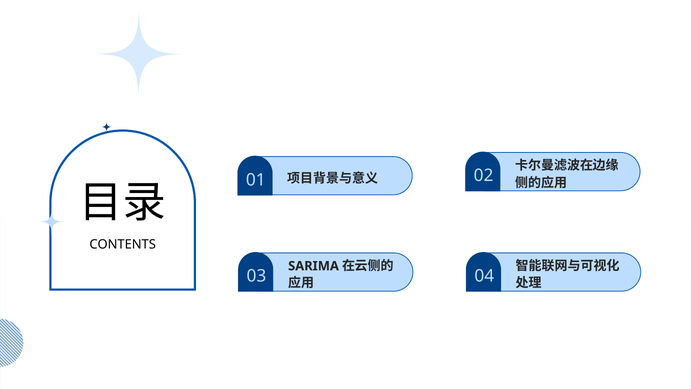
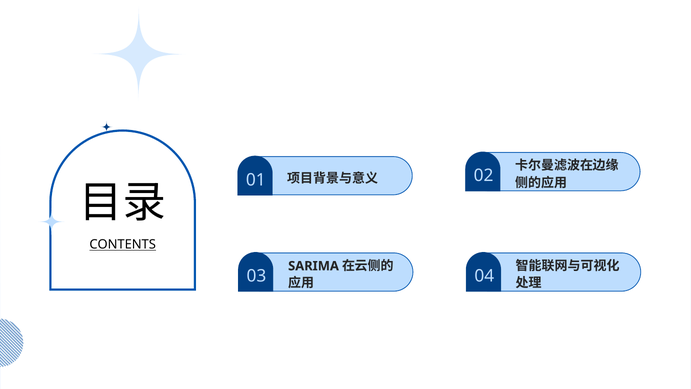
CONTENTS underline: none -> present
